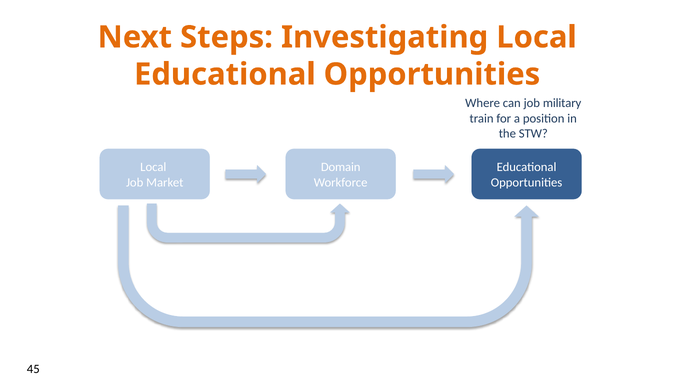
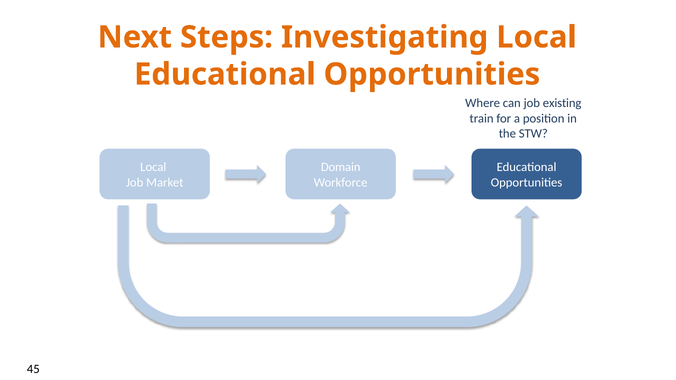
military: military -> existing
